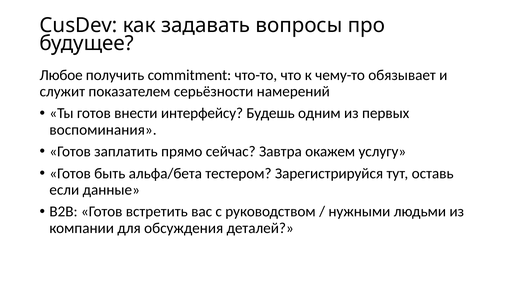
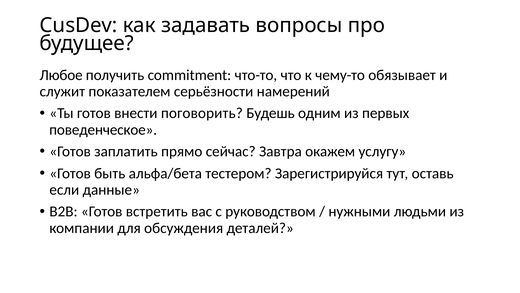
интерфейсу: интерфейсу -> поговорить
воспоминания: воспоминания -> поведенческое
